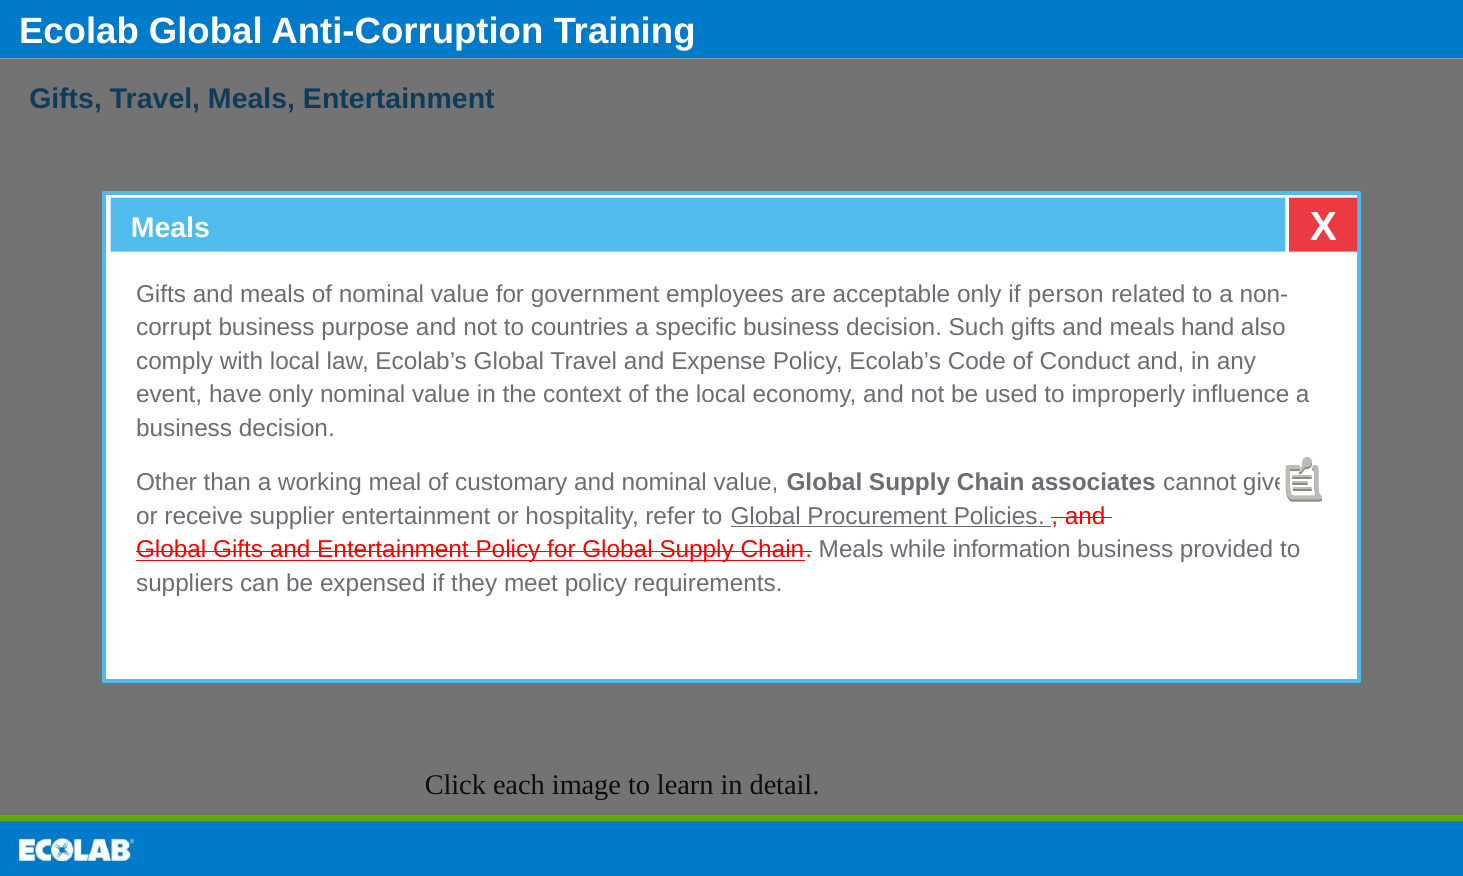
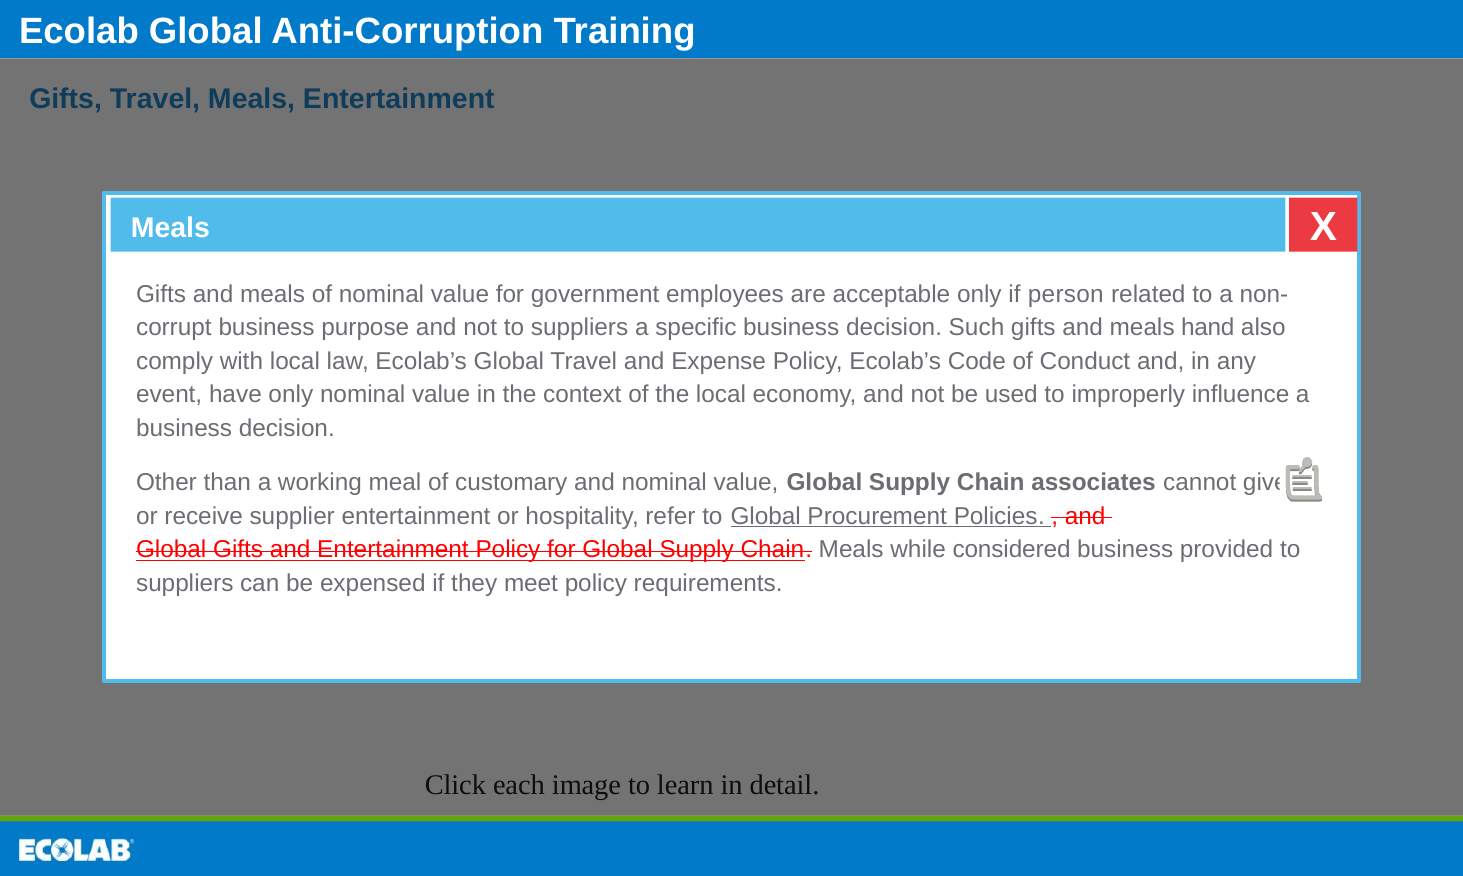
not to countries: countries -> suppliers
information: information -> considered
